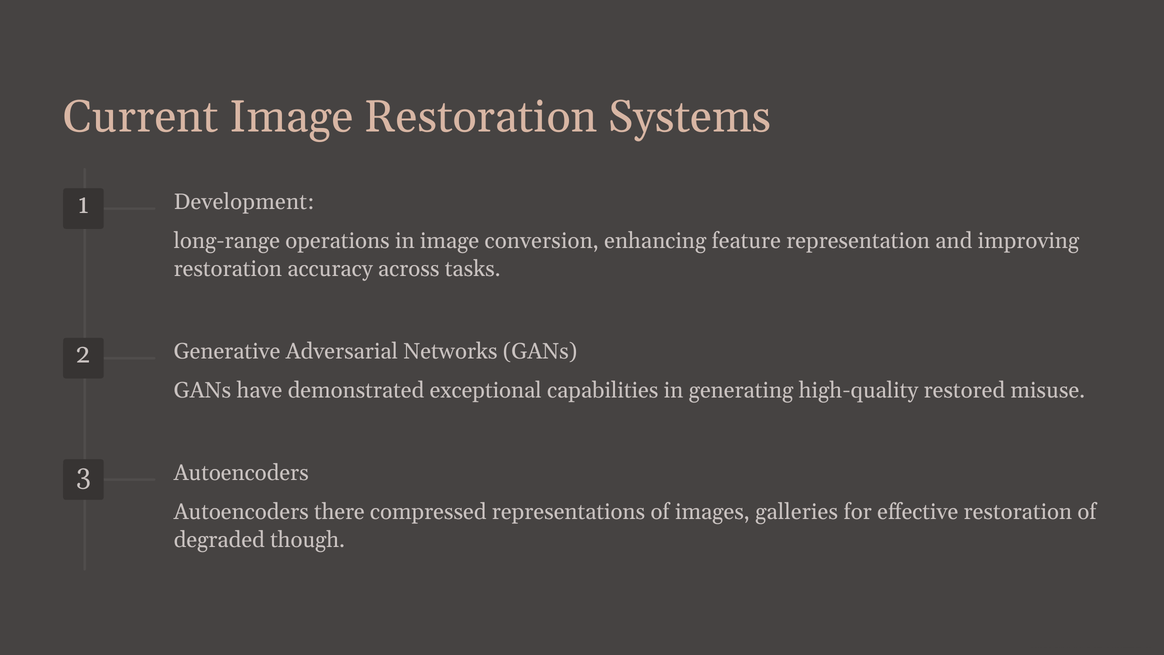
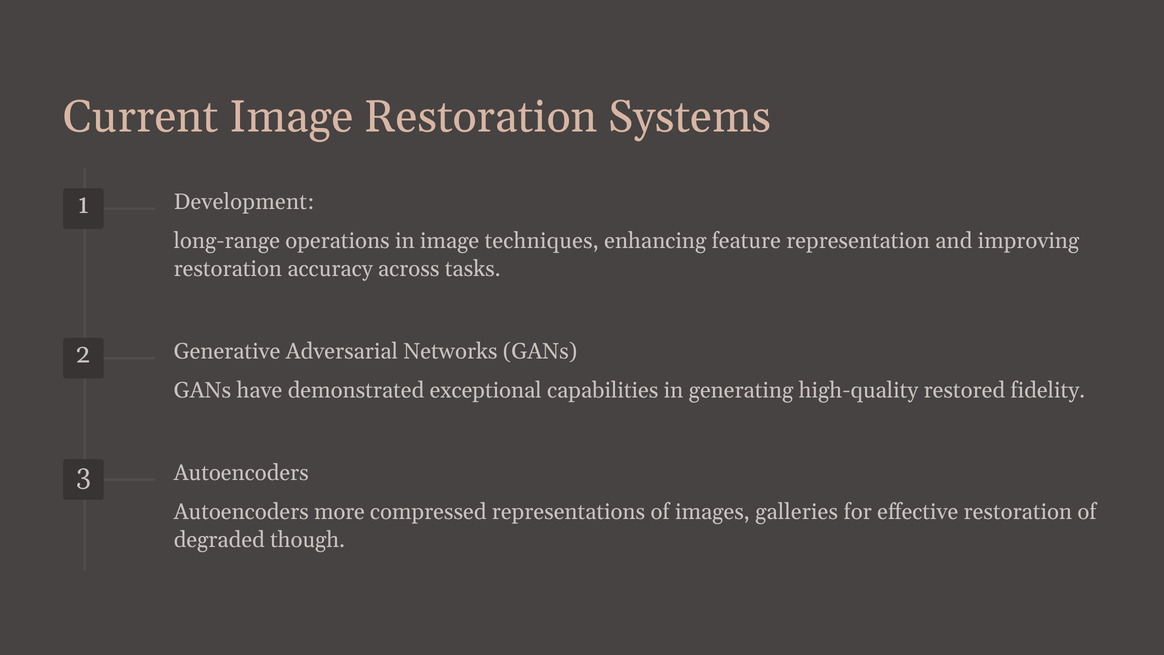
conversion: conversion -> techniques
misuse: misuse -> fidelity
there: there -> more
